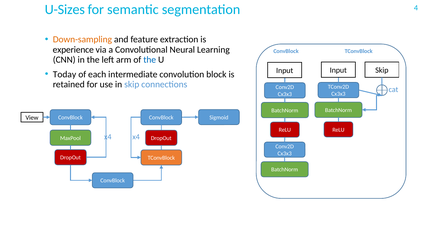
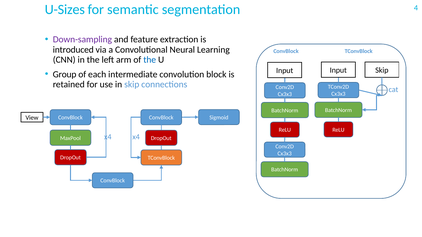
Down-sampling colour: orange -> purple
experience: experience -> introduced
Today: Today -> Group
